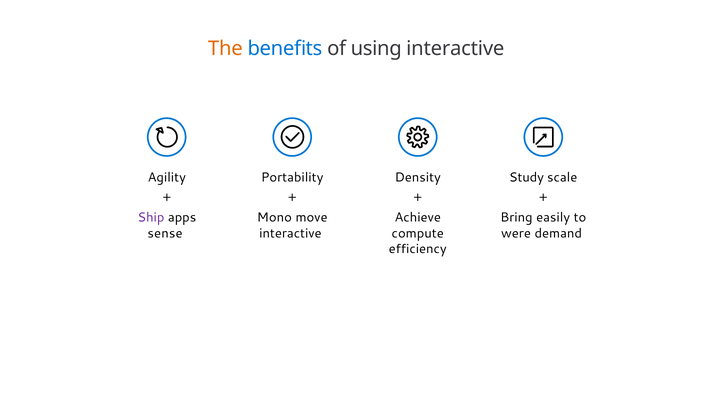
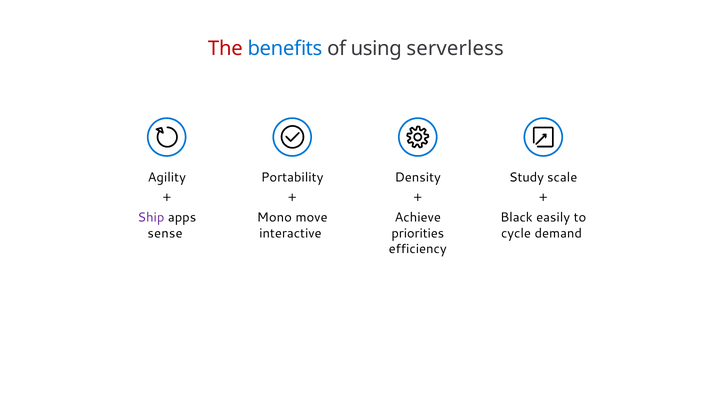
The colour: orange -> red
using interactive: interactive -> serverless
Bring: Bring -> Black
compute: compute -> priorities
were: were -> cycle
